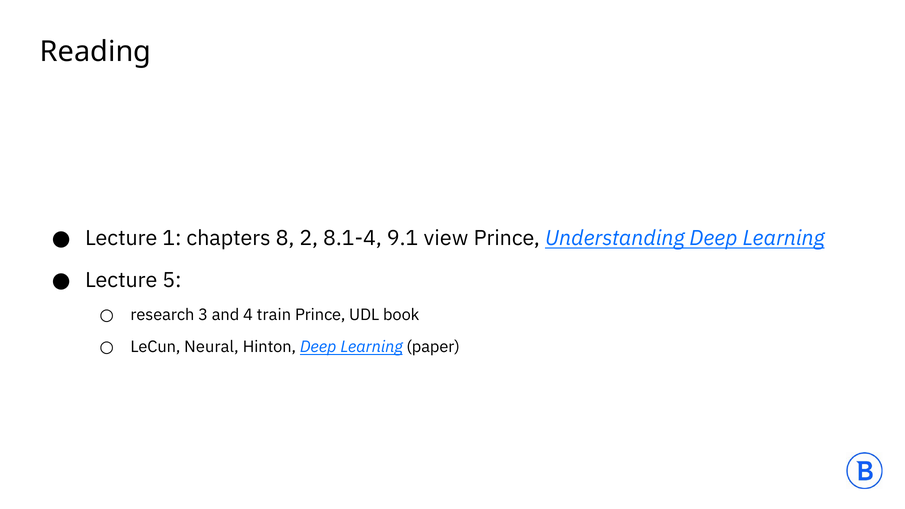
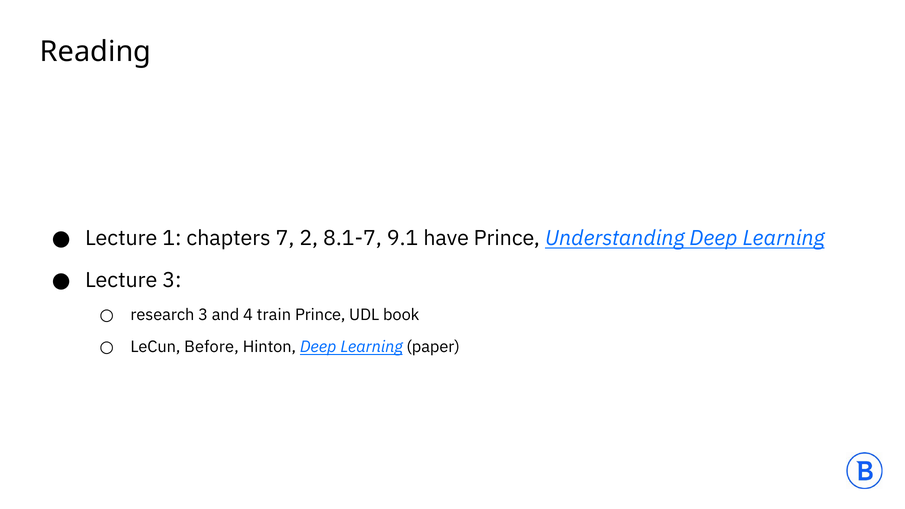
8: 8 -> 7
8.1-4: 8.1-4 -> 8.1-7
view: view -> have
Lecture 5: 5 -> 3
Neural: Neural -> Before
